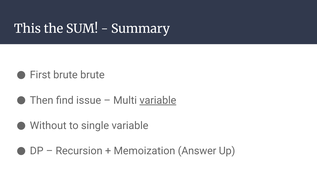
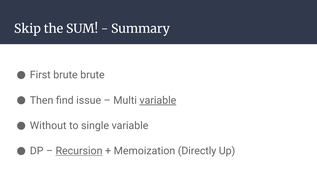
This: This -> Skip
Recursion underline: none -> present
Answer: Answer -> Directly
